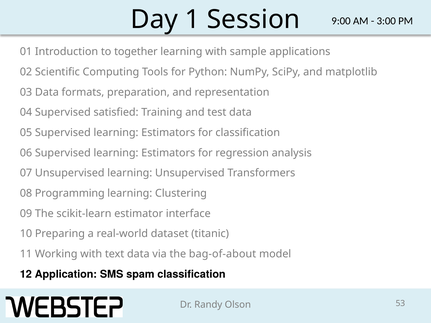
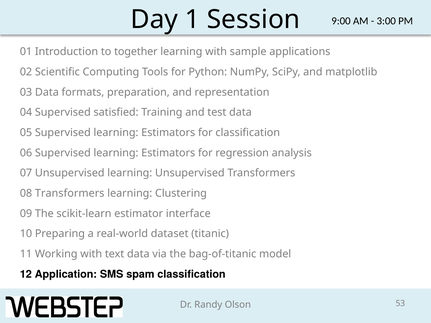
08 Programming: Programming -> Transformers
bag-of-about: bag-of-about -> bag-of-titanic
